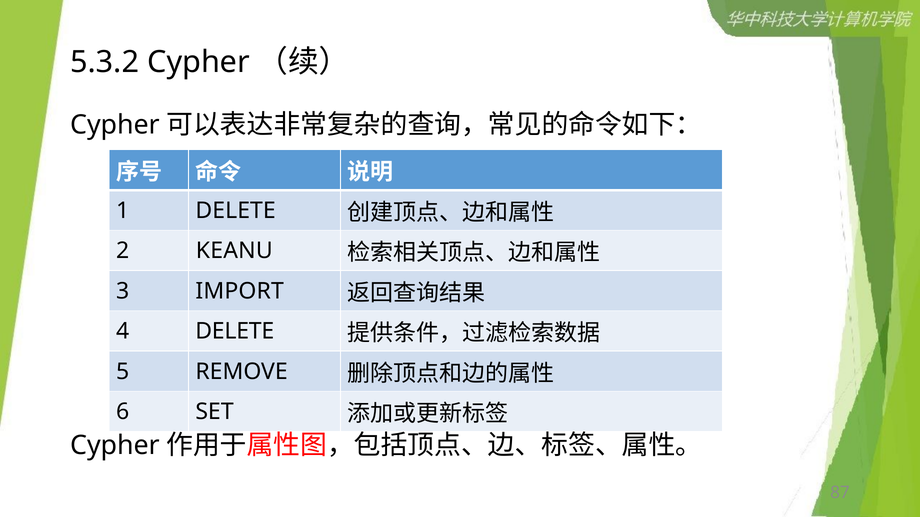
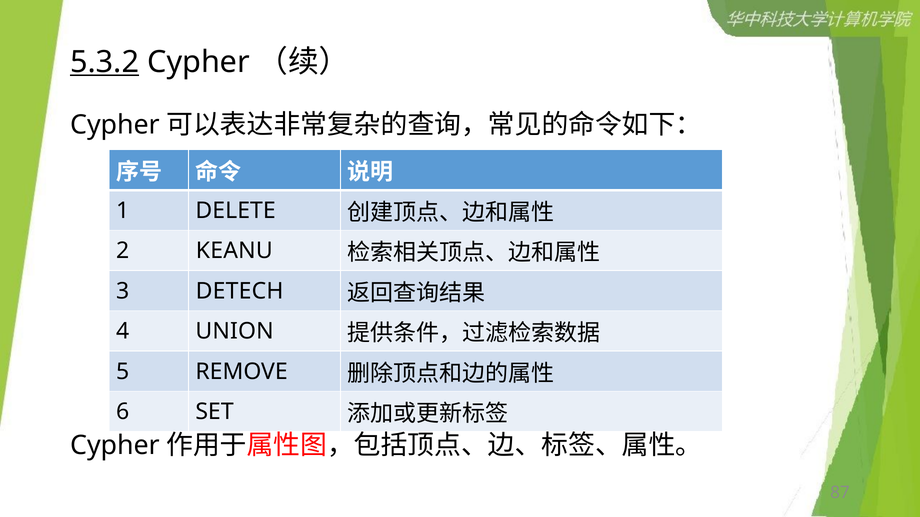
5.3.2 underline: none -> present
IMPORT: IMPORT -> DETECH
4 DELETE: DELETE -> UNION
